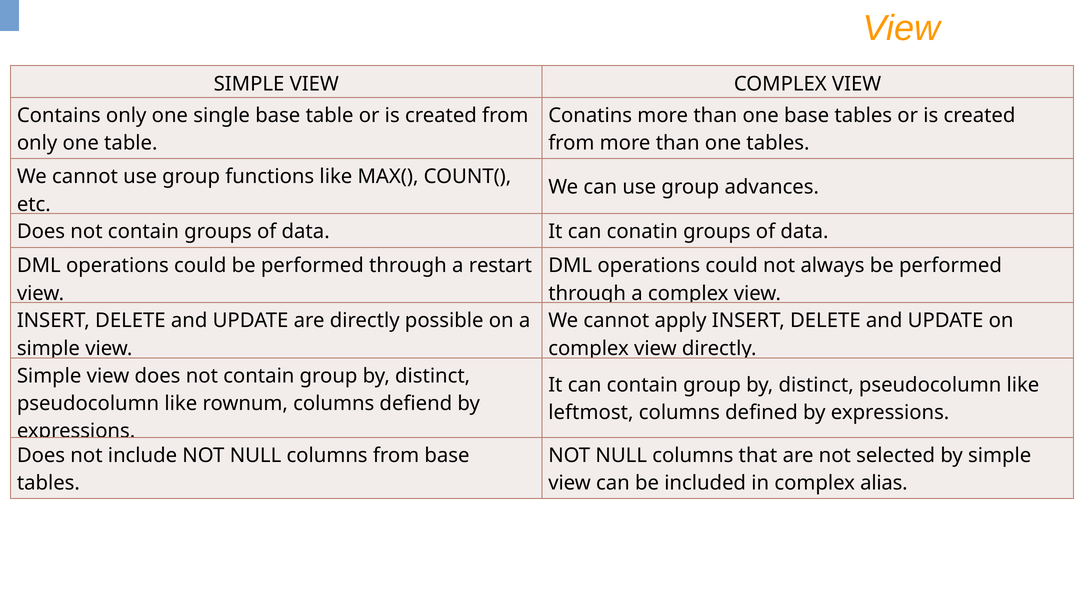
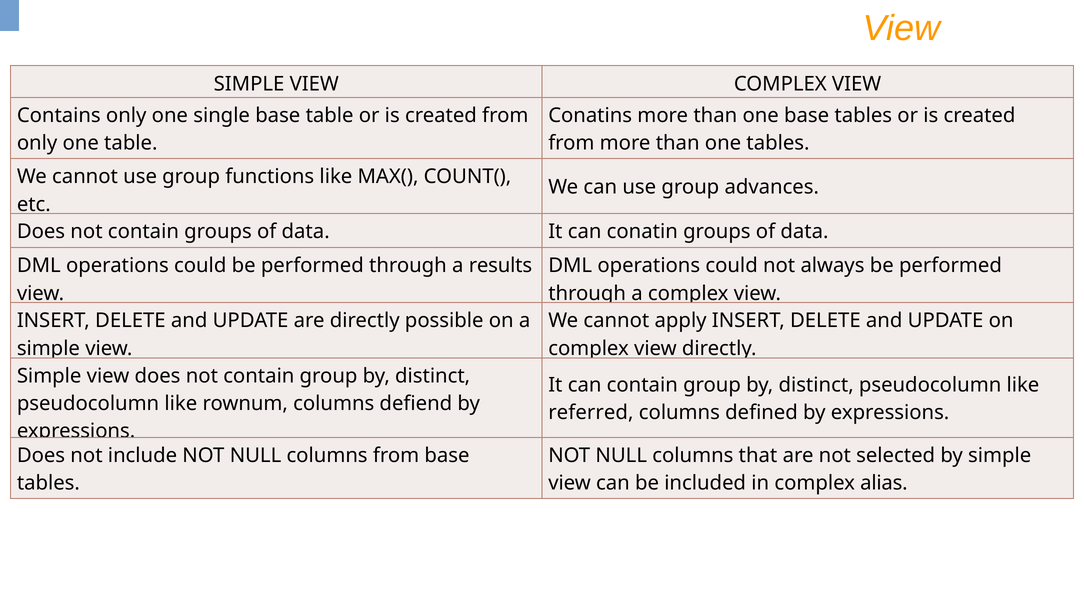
restart: restart -> results
leftmost: leftmost -> referred
